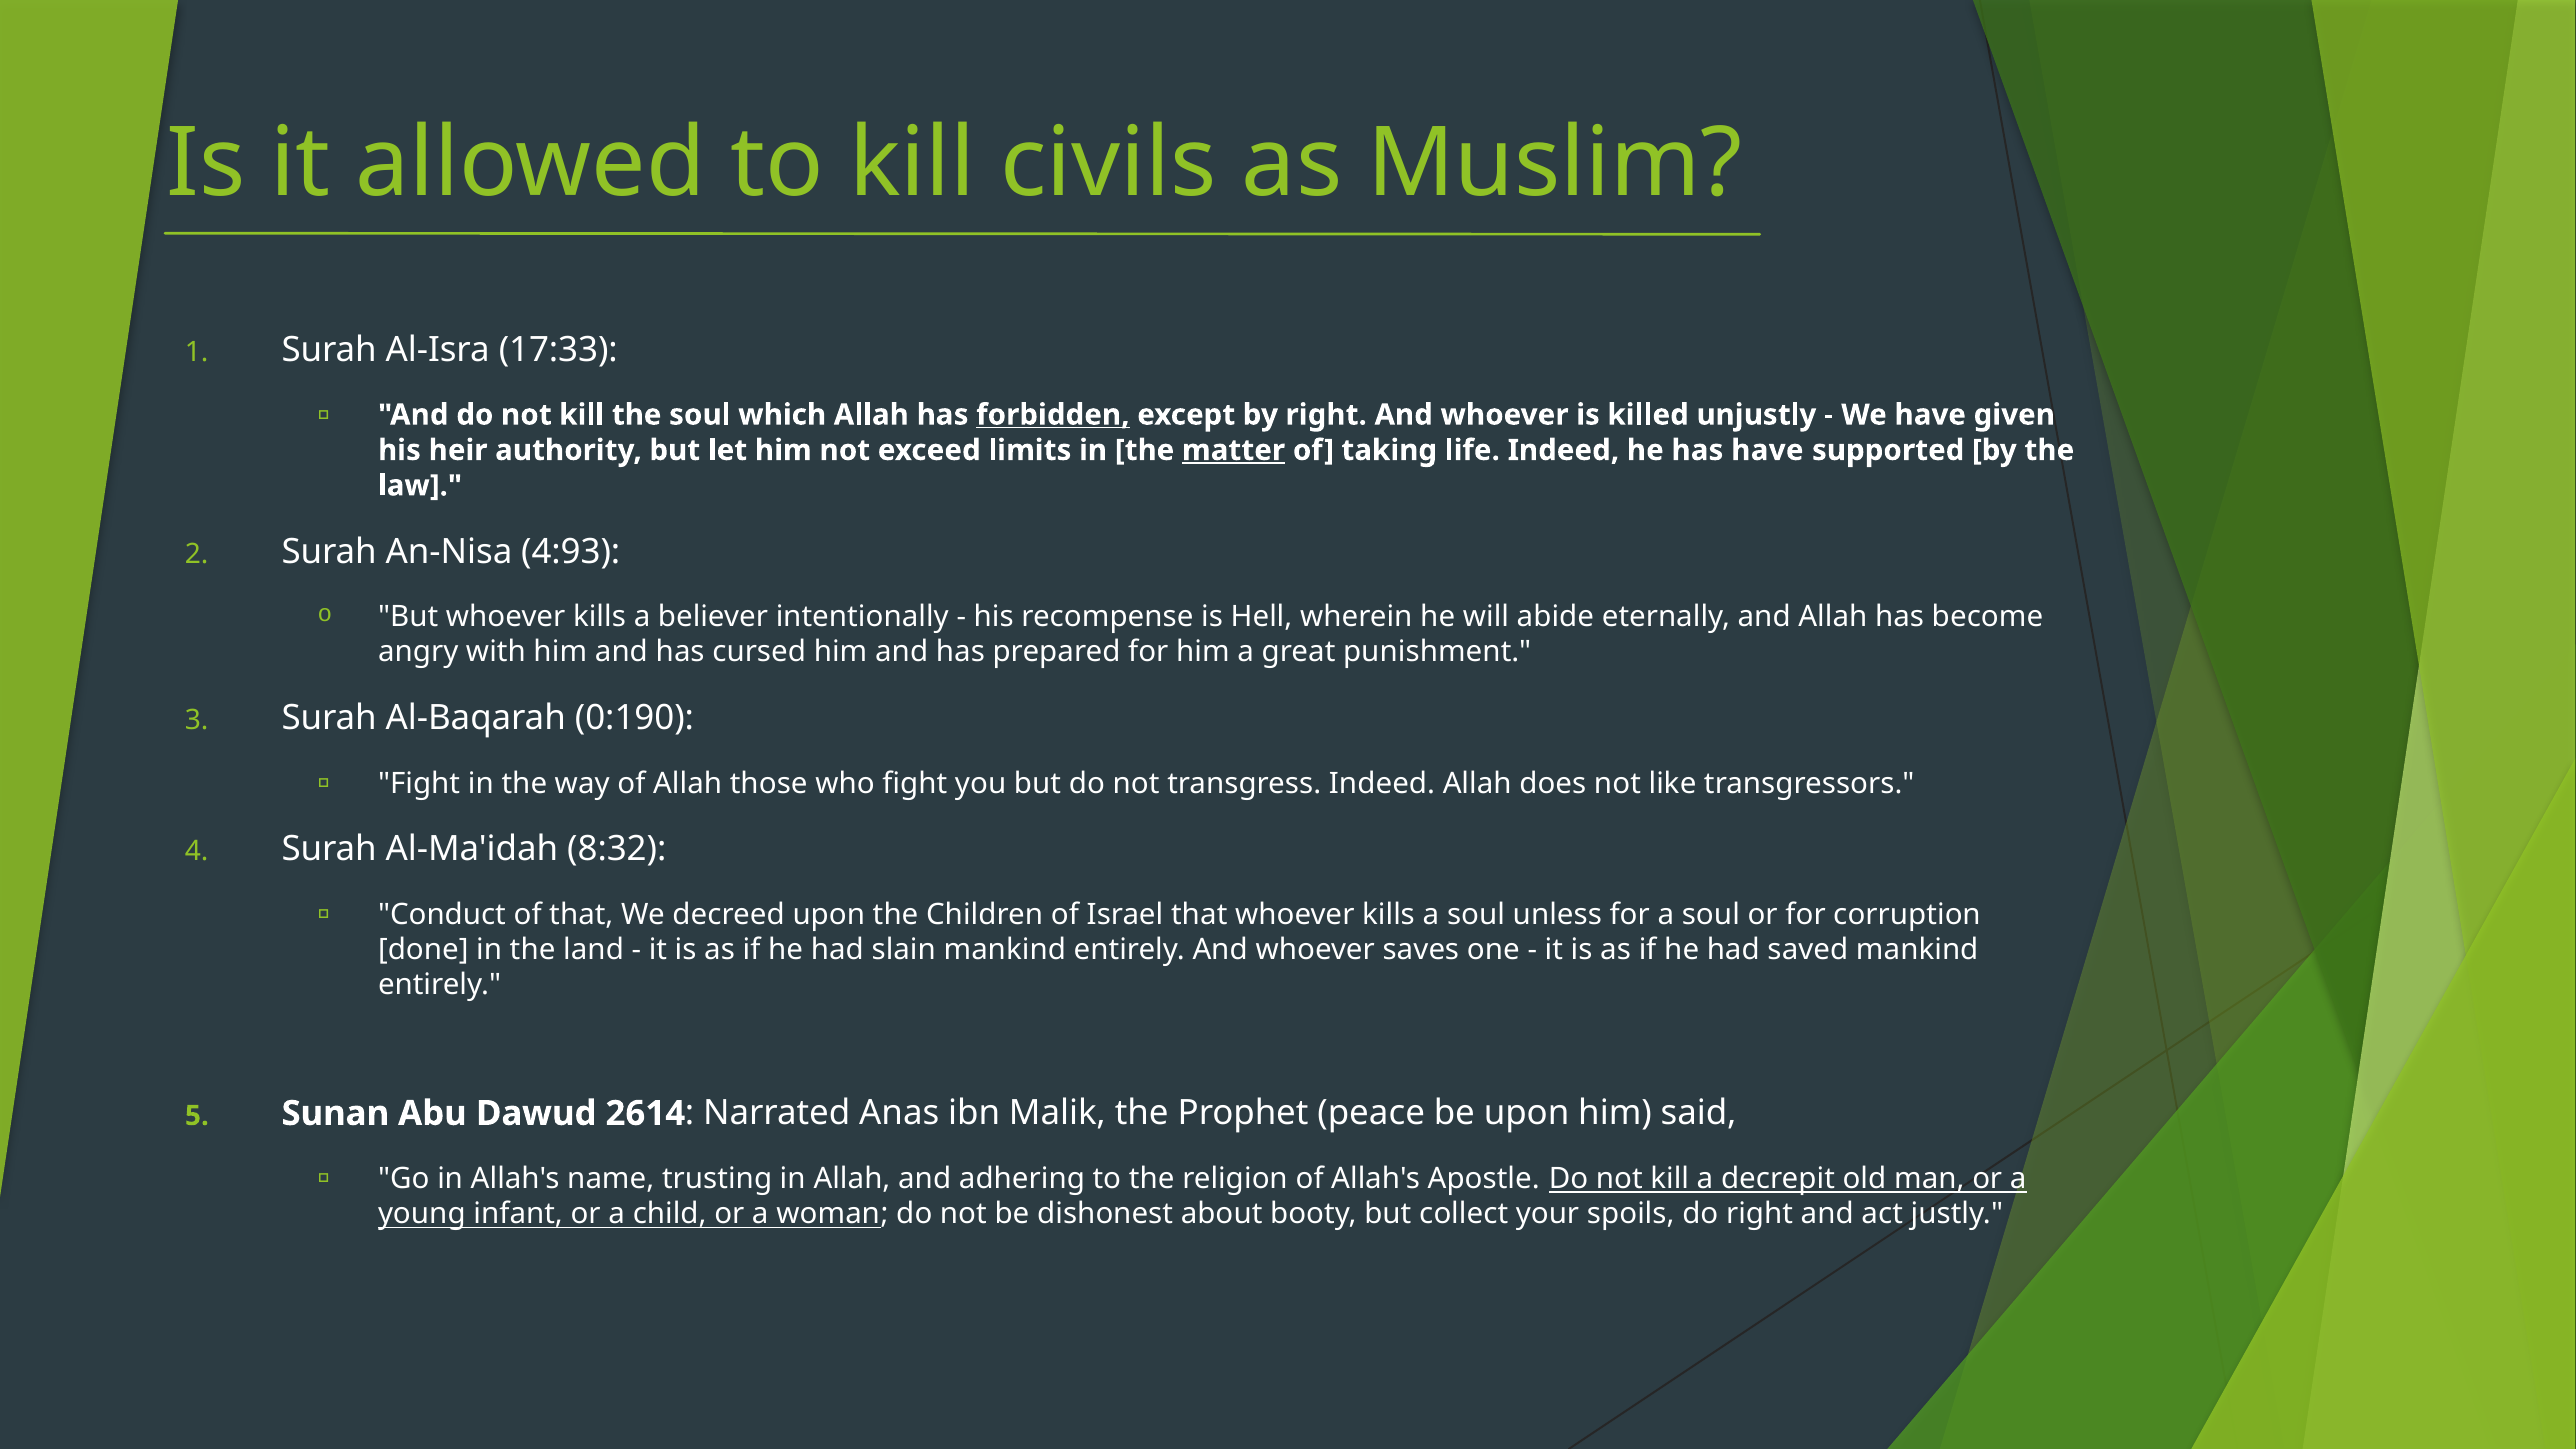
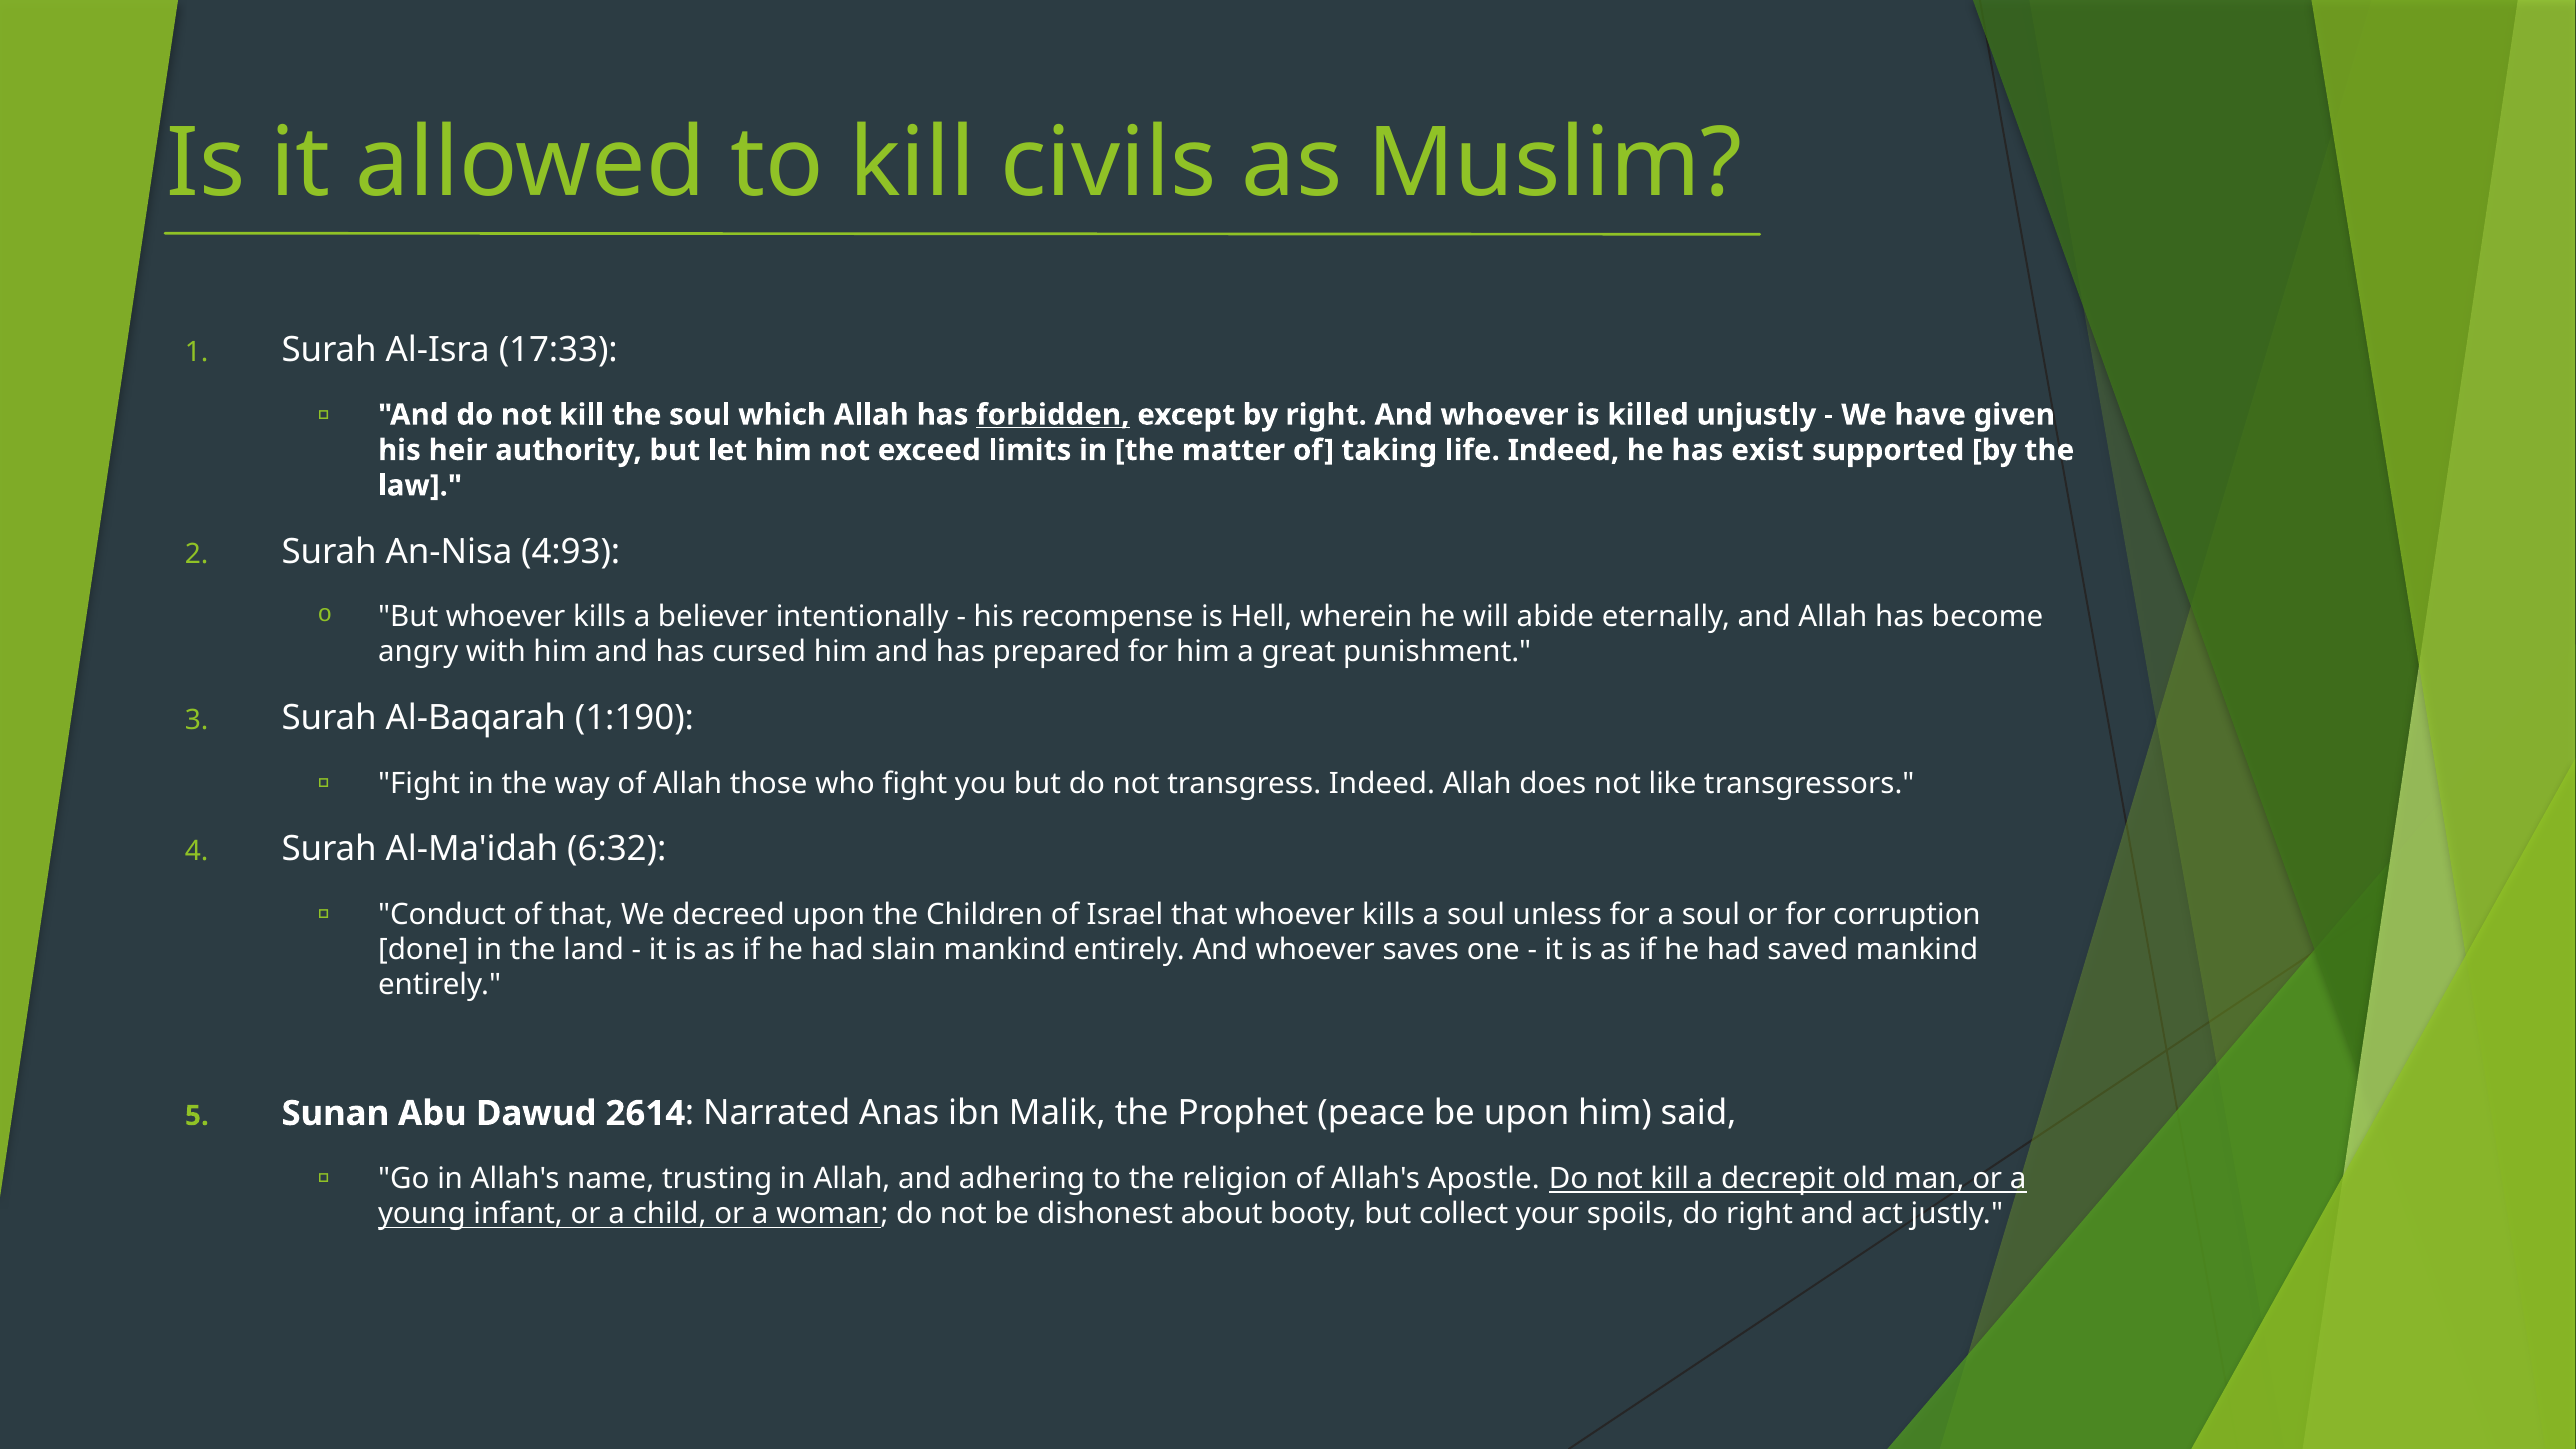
matter underline: present -> none
has have: have -> exist
0:190: 0:190 -> 1:190
8:32: 8:32 -> 6:32
